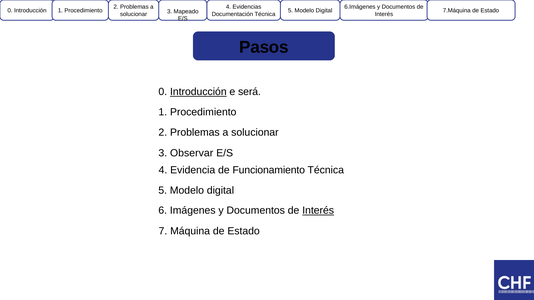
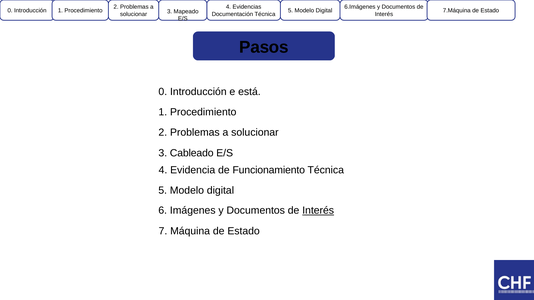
Introducción at (198, 92) underline: present -> none
será: será -> está
Observar: Observar -> Cableado
